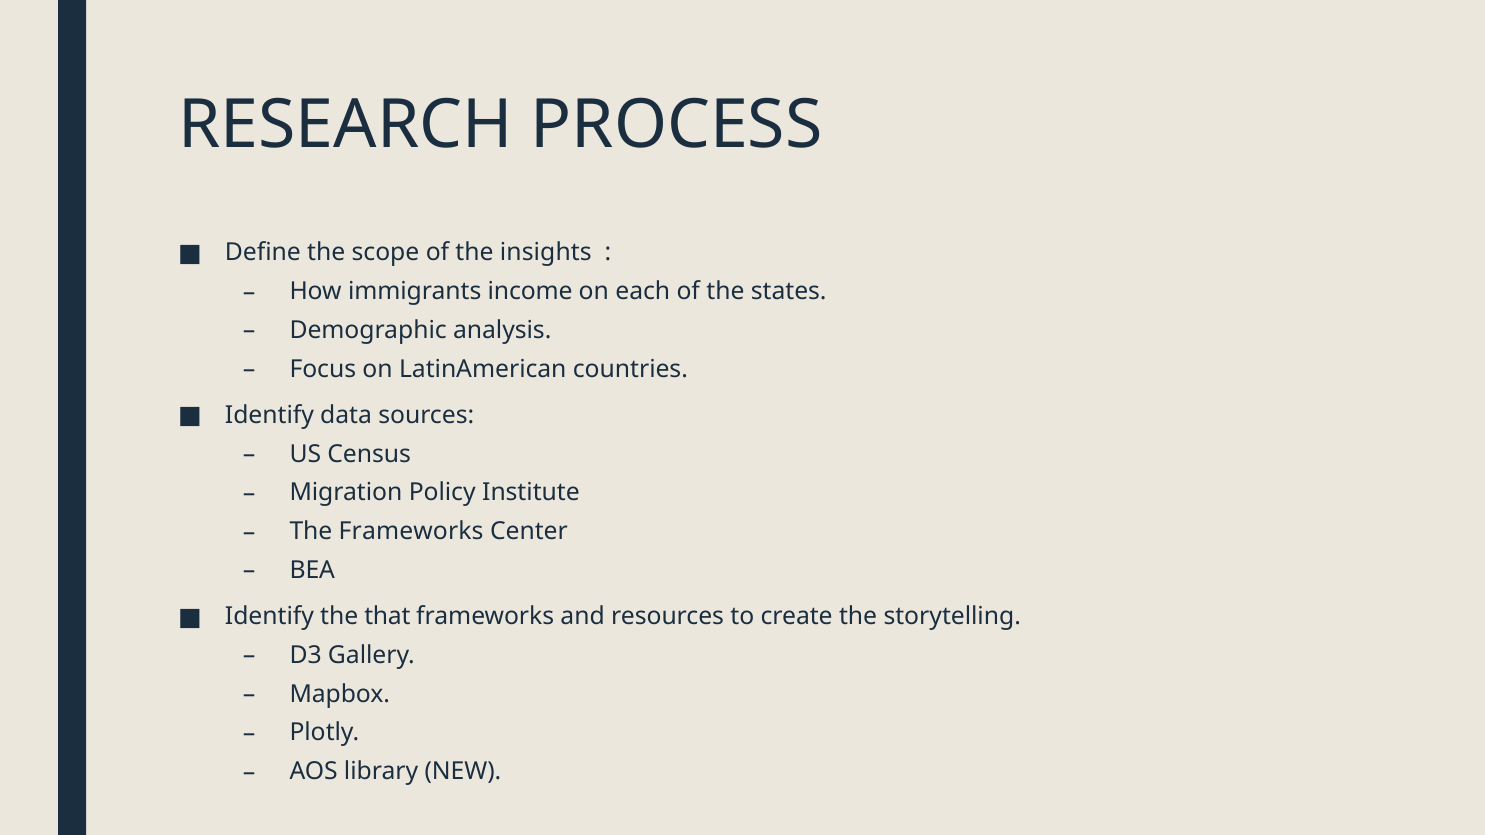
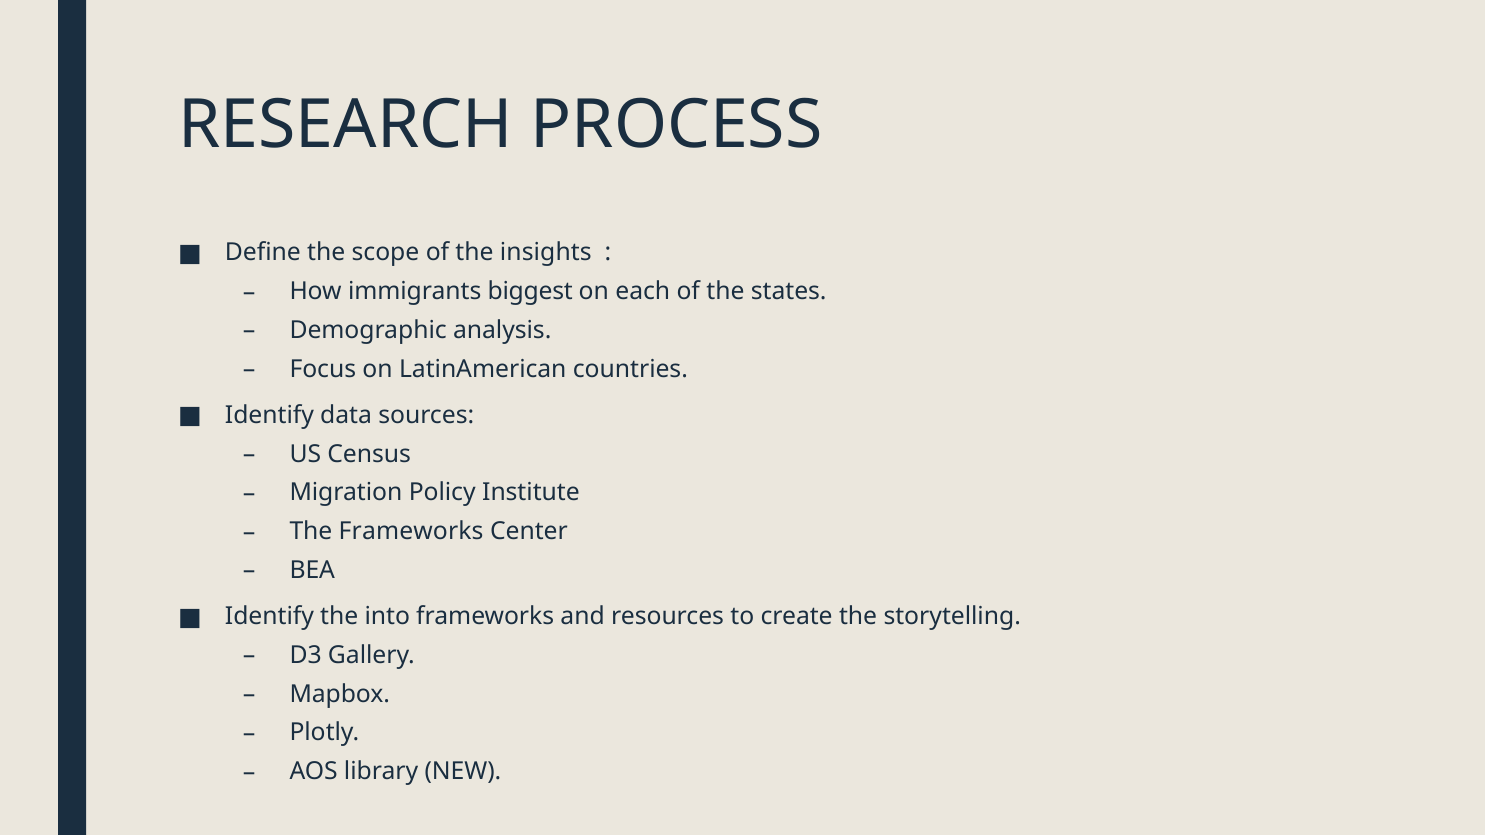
income: income -> biggest
that: that -> into
